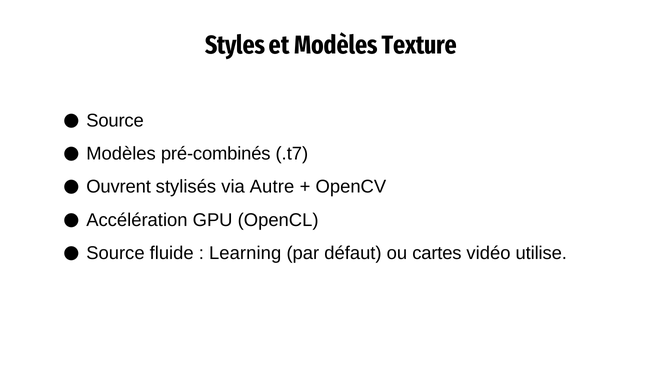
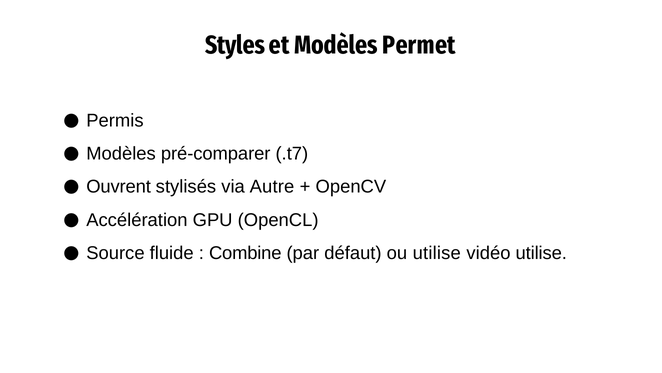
Texture: Texture -> Permet
Source at (115, 120): Source -> Permis
pré-combinés: pré-combinés -> pré-comparer
Learning: Learning -> Combine
ou cartes: cartes -> utilise
